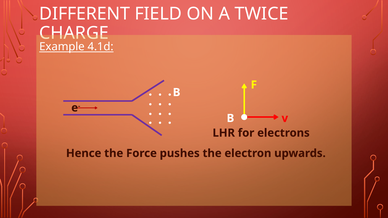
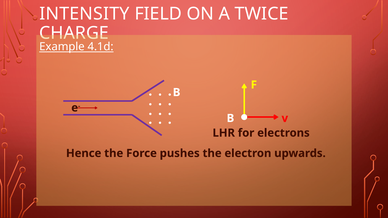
DIFFERENT: DIFFERENT -> INTENSITY
